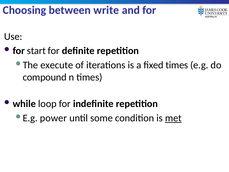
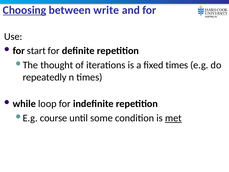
Choosing underline: none -> present
execute: execute -> thought
compound: compound -> repeatedly
power: power -> course
